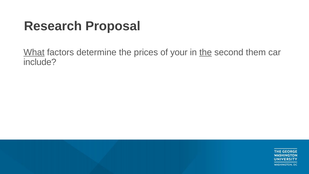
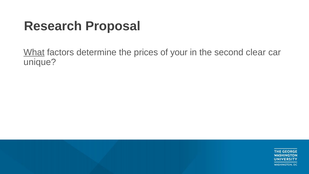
the at (206, 52) underline: present -> none
them: them -> clear
include: include -> unique
